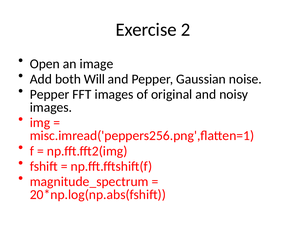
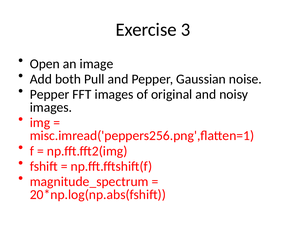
2: 2 -> 3
Will: Will -> Pull
